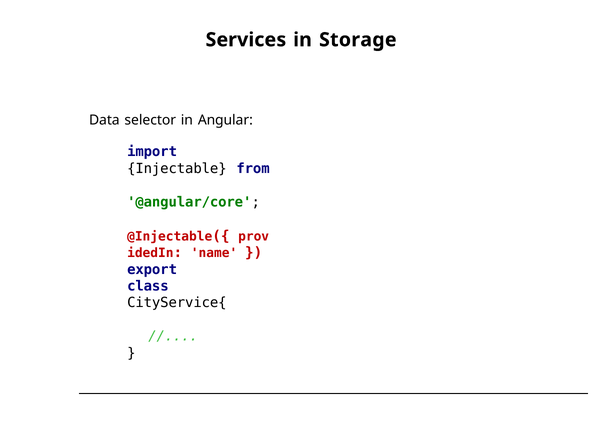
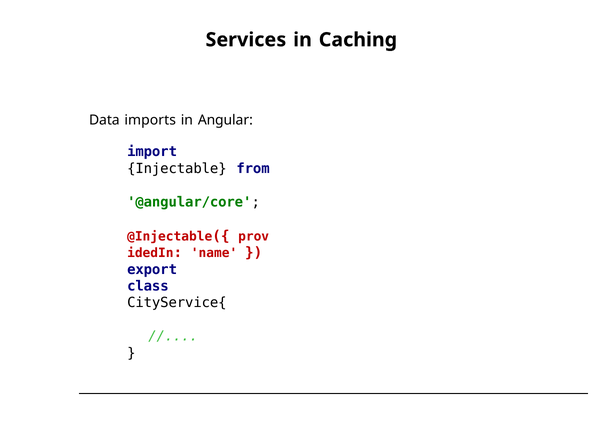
Storage: Storage -> Caching
selector: selector -> imports
